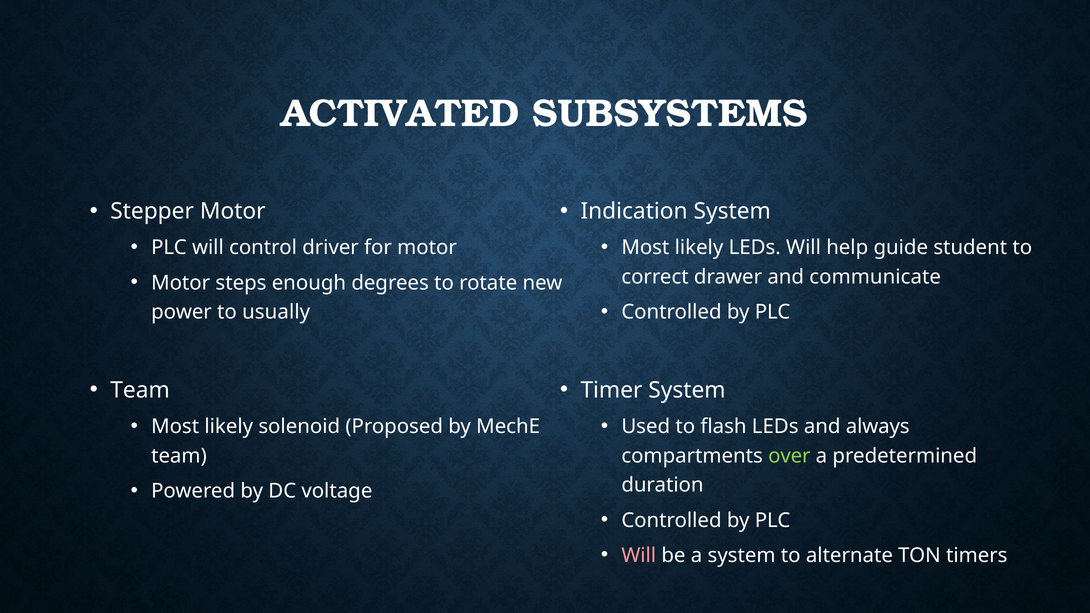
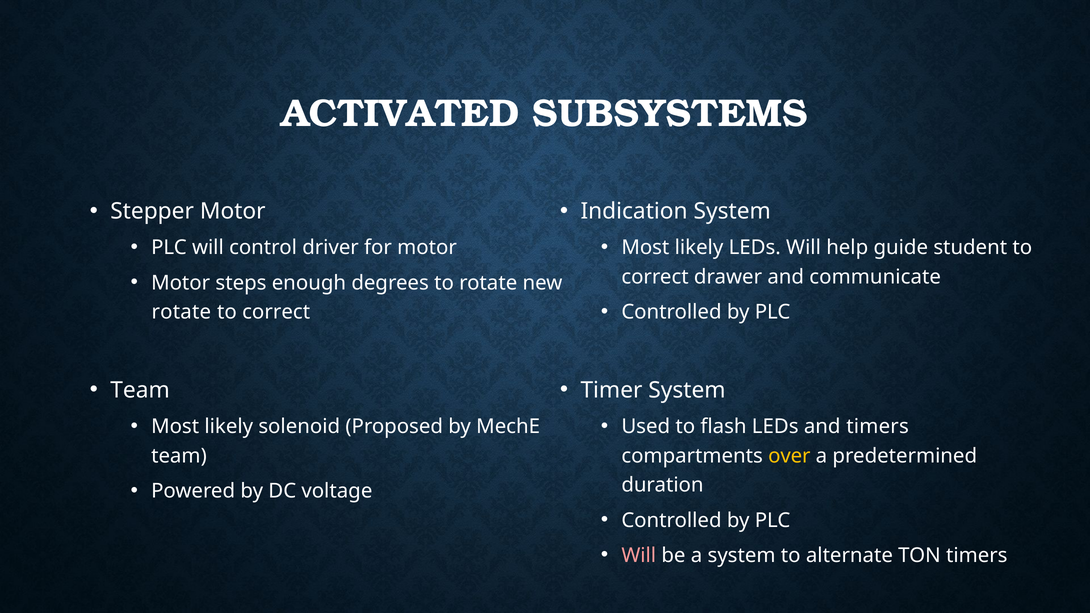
power at (181, 312): power -> rotate
usually at (276, 312): usually -> correct
and always: always -> timers
over colour: light green -> yellow
